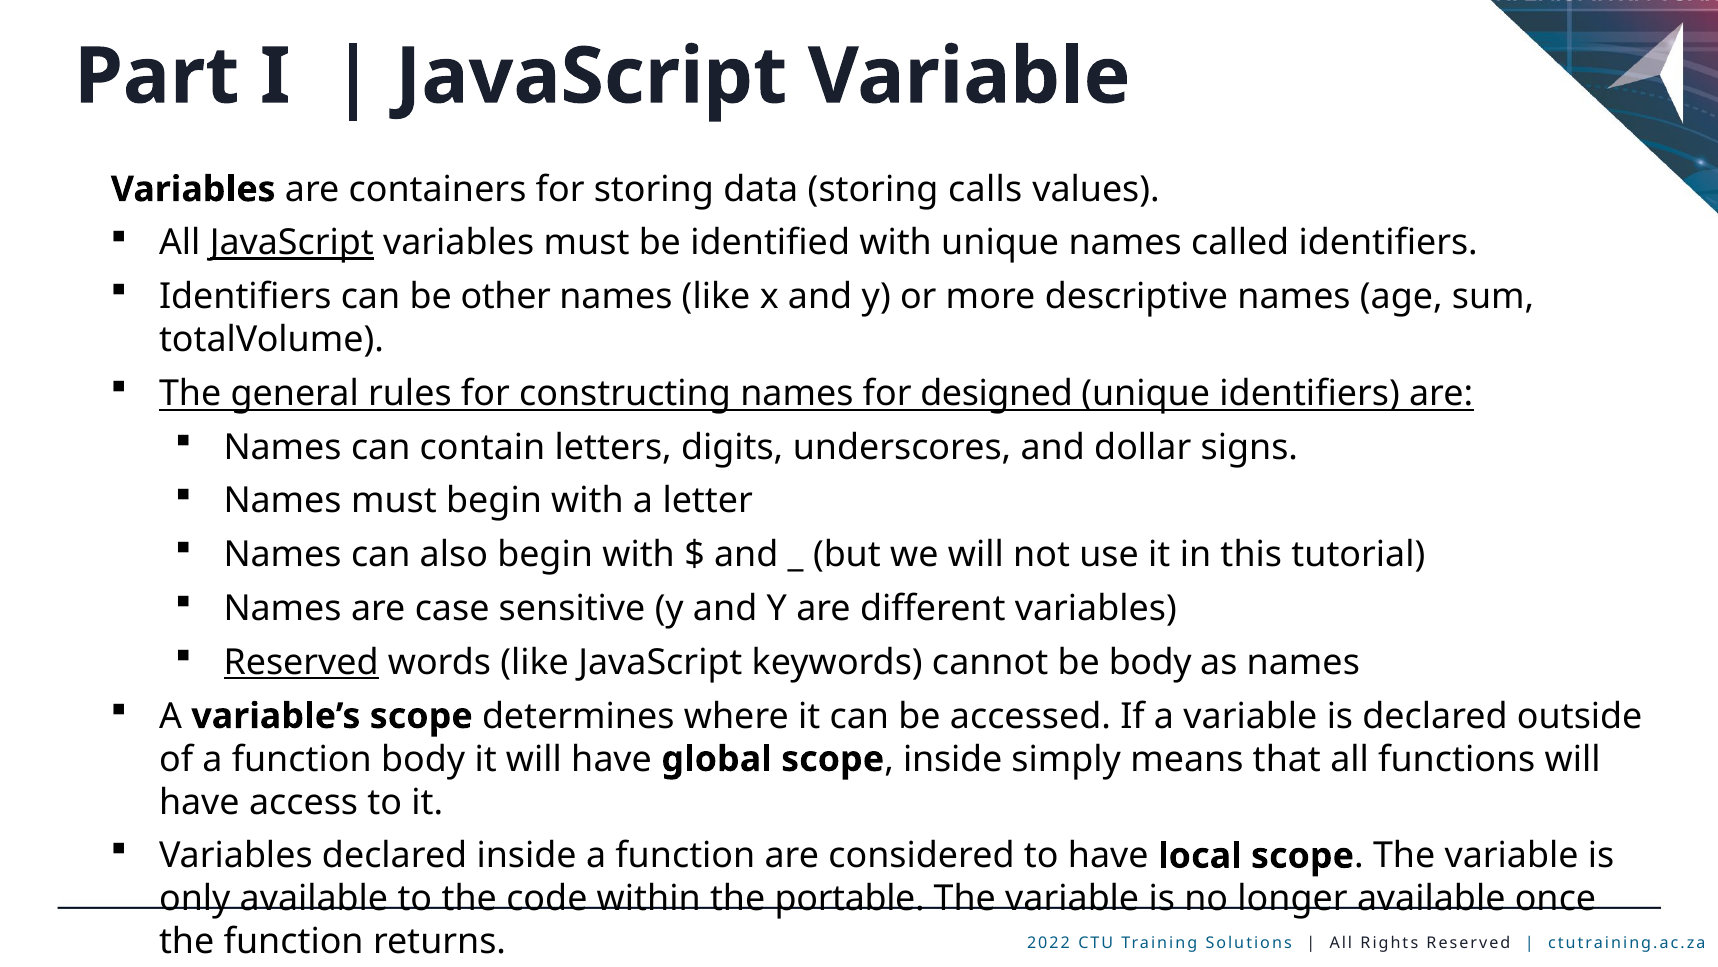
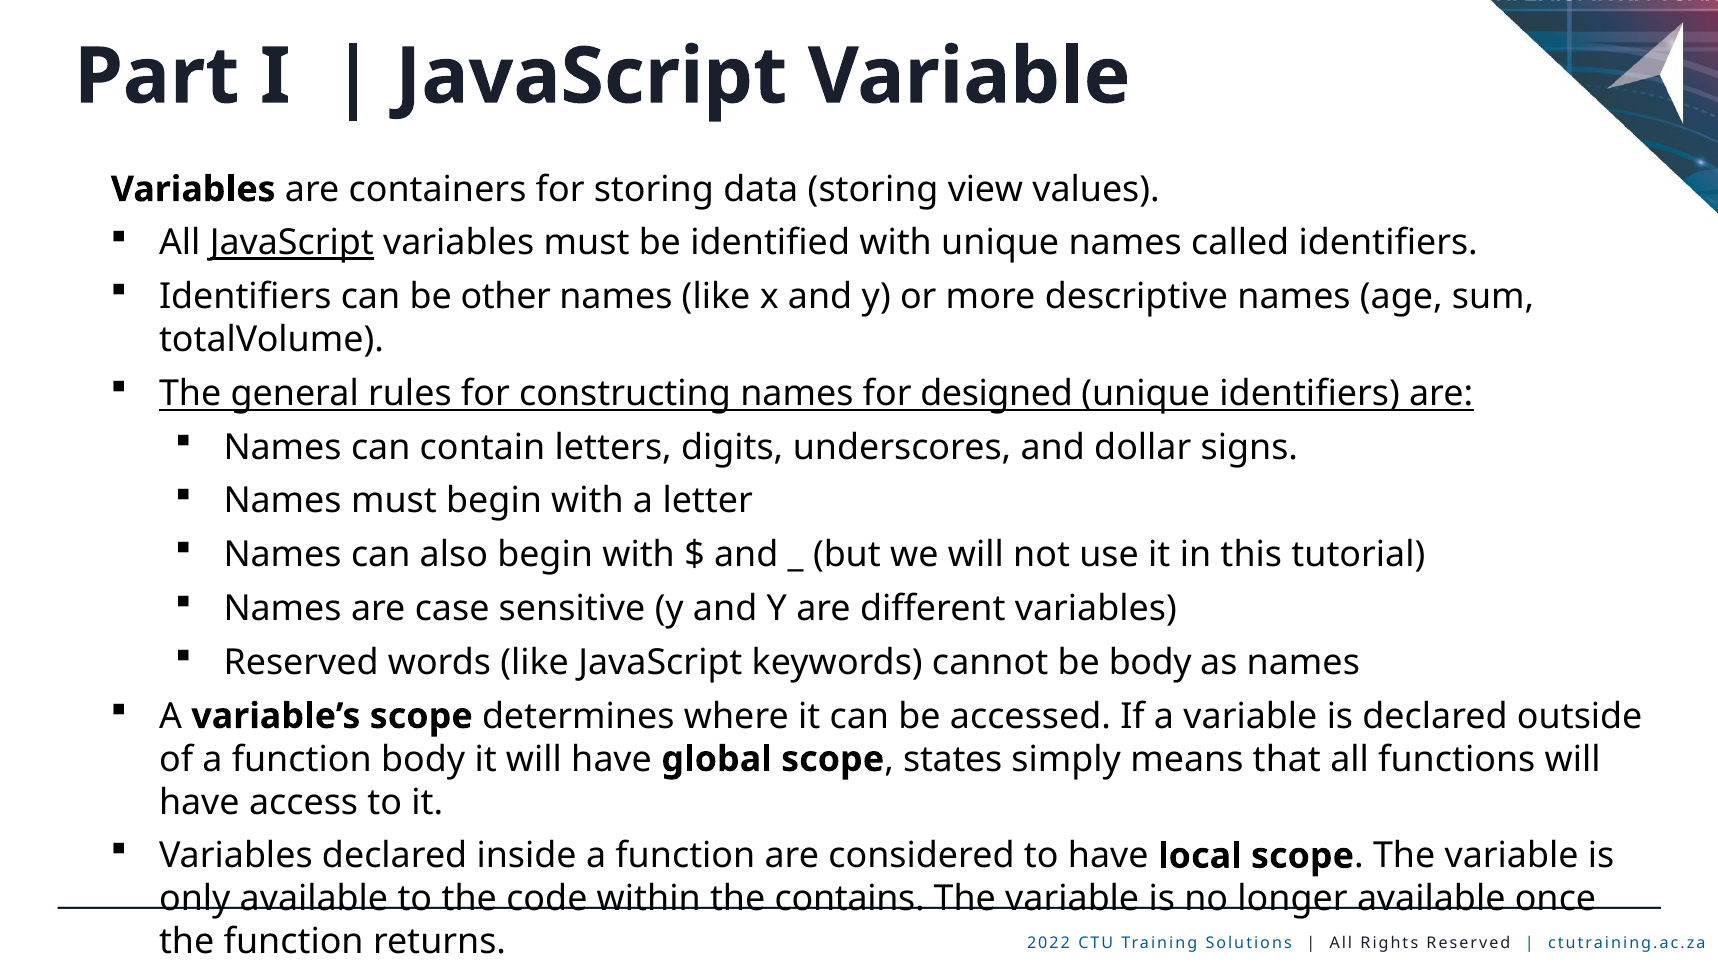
calls: calls -> view
Reserved at (301, 662) underline: present -> none
inside at (953, 759): inside -> states
portable: portable -> contains
